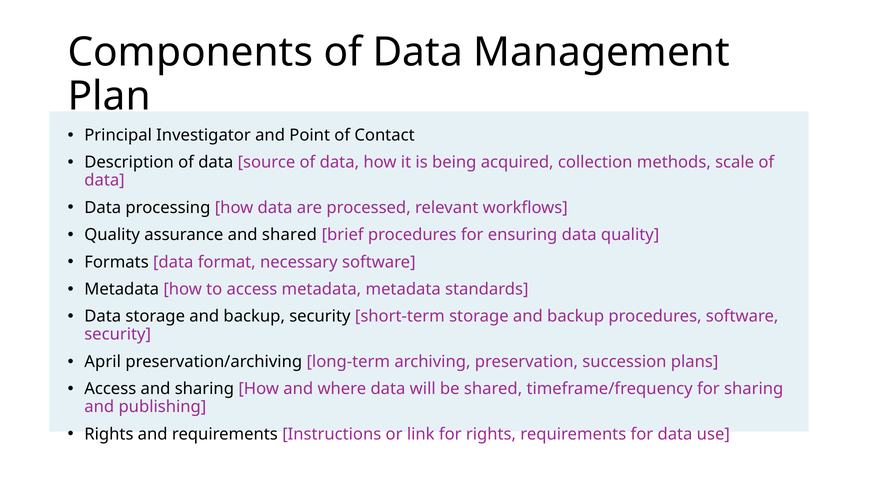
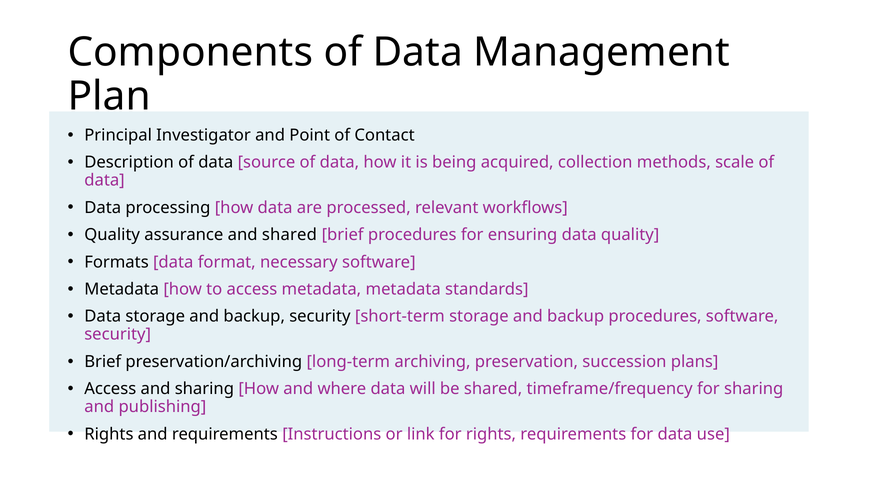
April at (103, 362): April -> Brief
